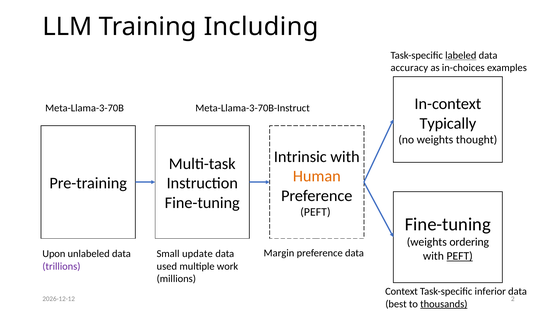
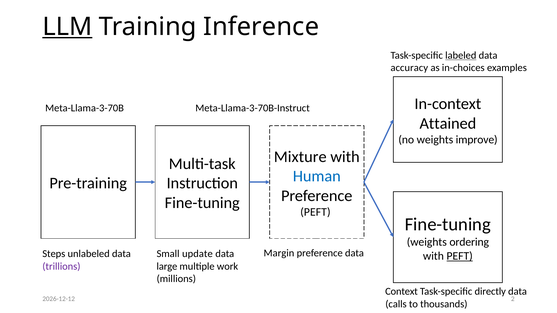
LLM underline: none -> present
Including: Including -> Inference
Typically: Typically -> Attained
thought: thought -> improve
Intrinsic: Intrinsic -> Mixture
Human colour: orange -> blue
Upon: Upon -> Steps
used: used -> large
inferior: inferior -> directly
best: best -> calls
thousands underline: present -> none
